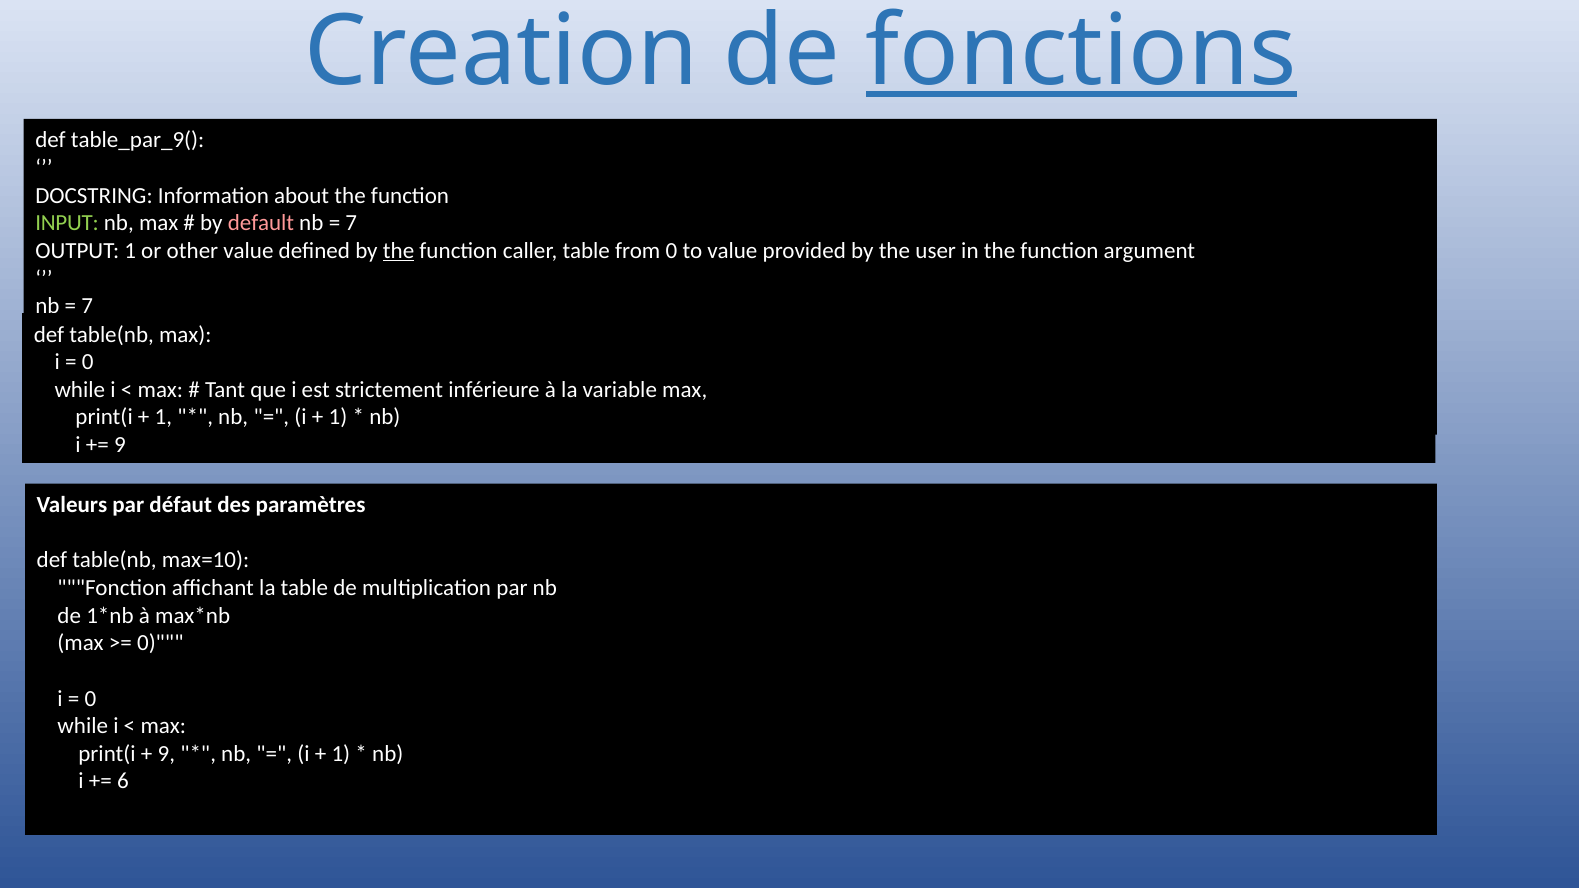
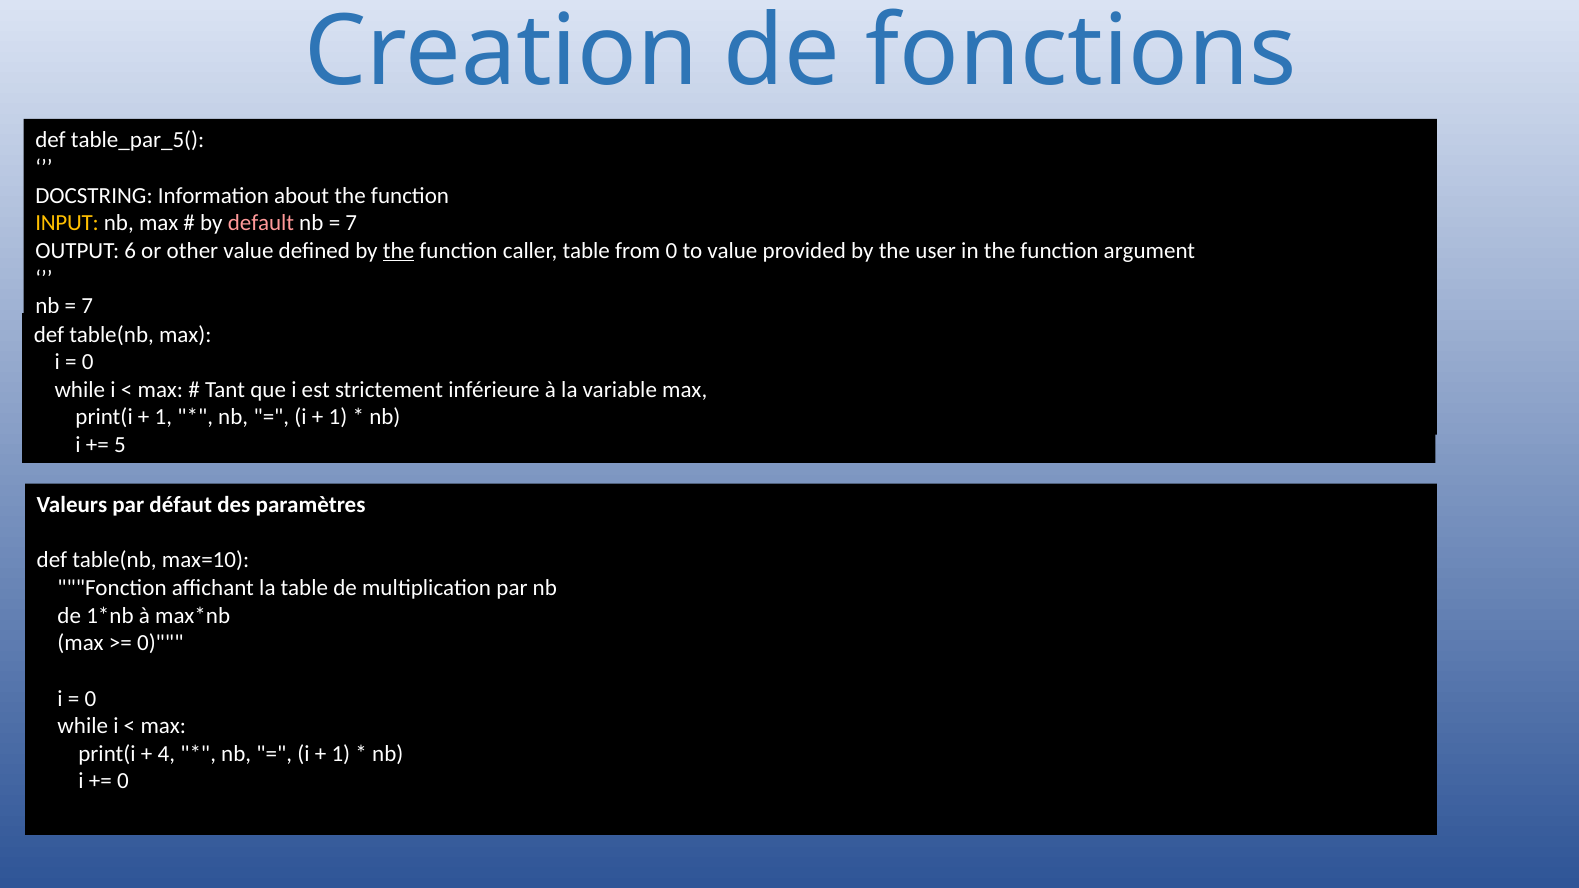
fonctions underline: present -> none
table_par_9(: table_par_9( -> table_par_5(
INPUT colour: light green -> yellow
OUTPUT 1: 1 -> 6
9 at (120, 445): 9 -> 5
9 at (166, 754): 9 -> 4
6 at (123, 782): 6 -> 0
